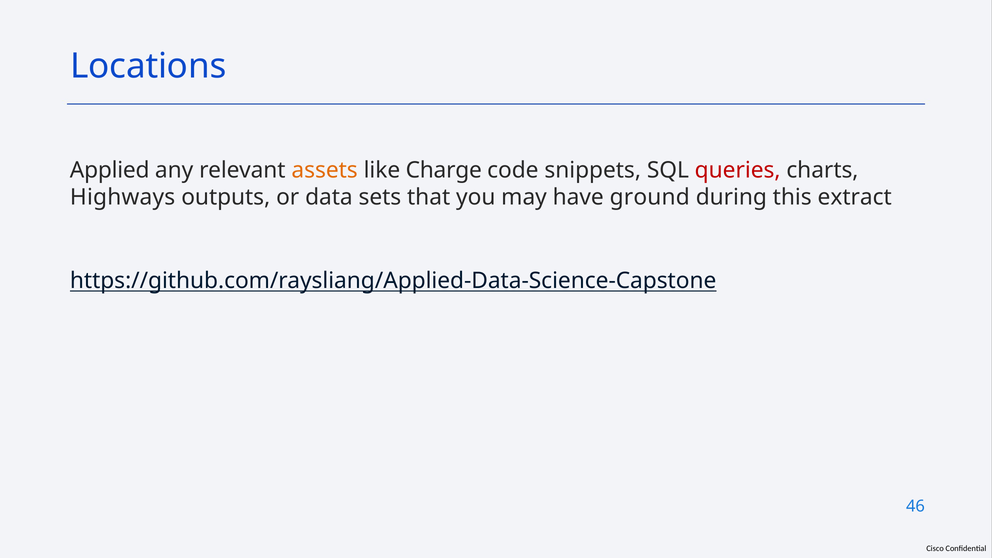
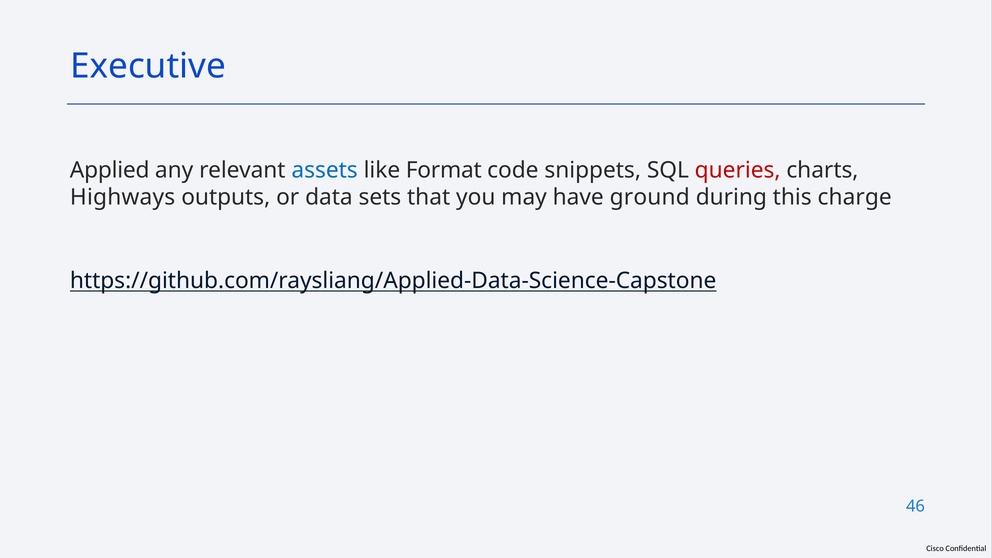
Locations: Locations -> Executive
assets colour: orange -> blue
Charge: Charge -> Format
extract: extract -> charge
